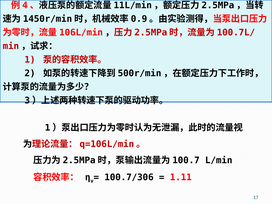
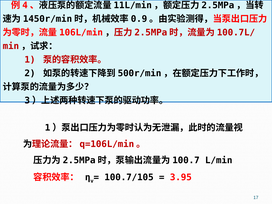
100.7/306: 100.7/306 -> 100.7/105
1.11: 1.11 -> 3.95
